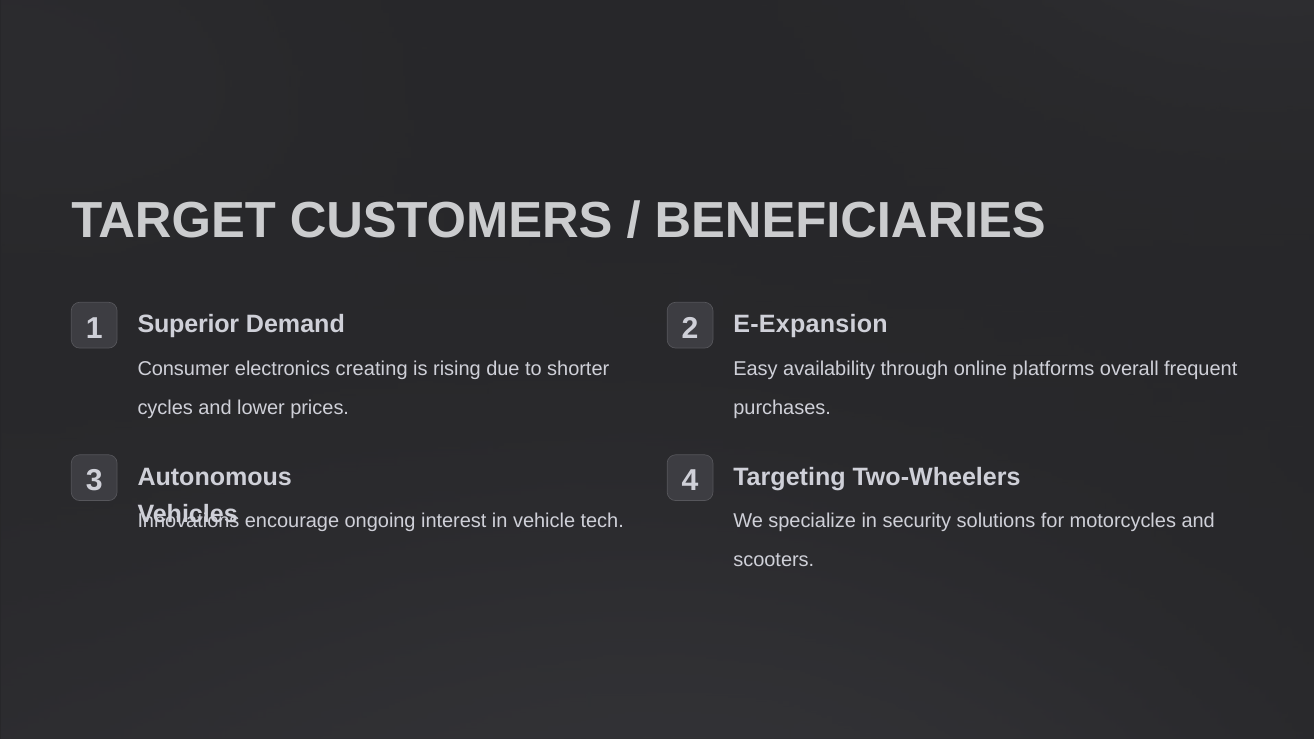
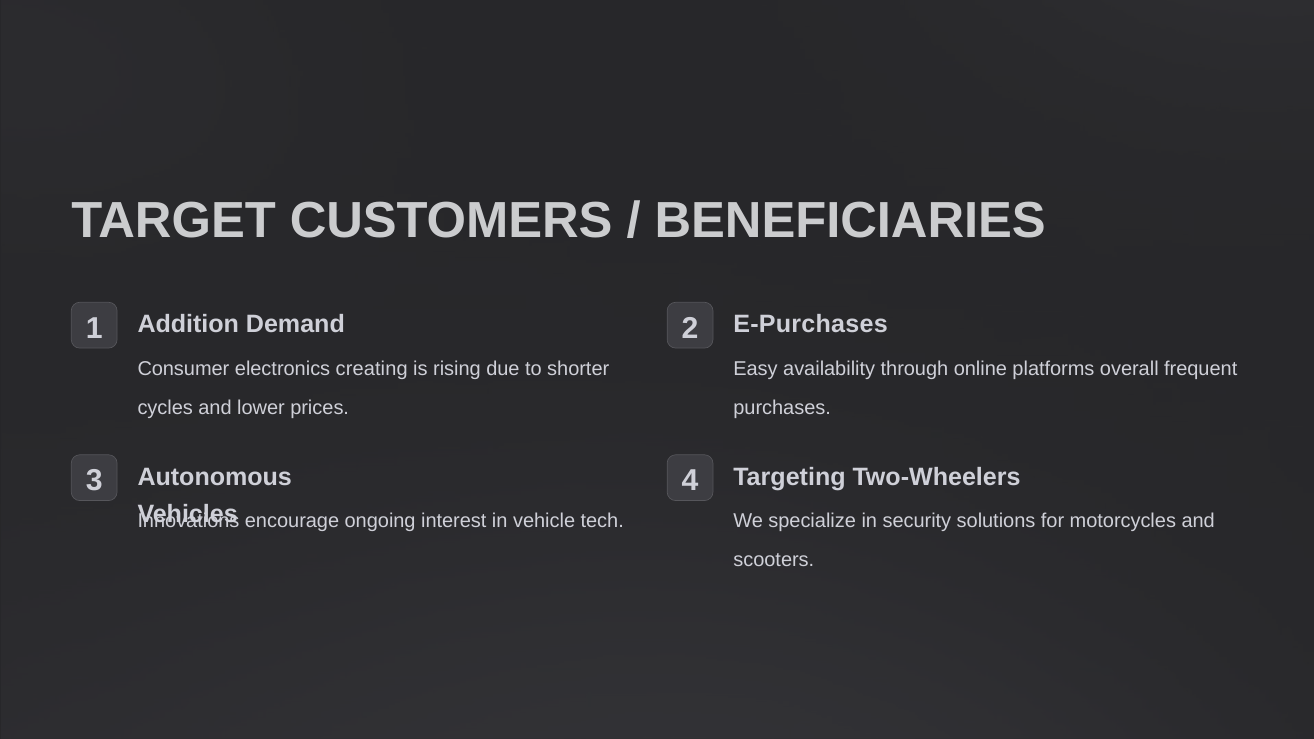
Superior: Superior -> Addition
E-Expansion: E-Expansion -> E-Purchases
